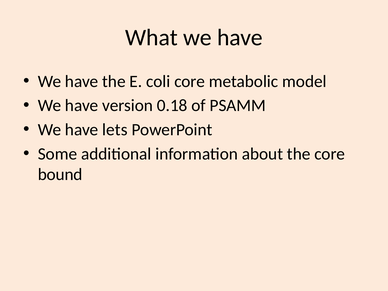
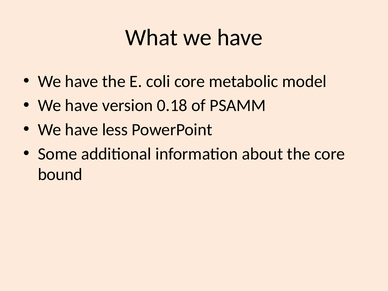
lets: lets -> less
